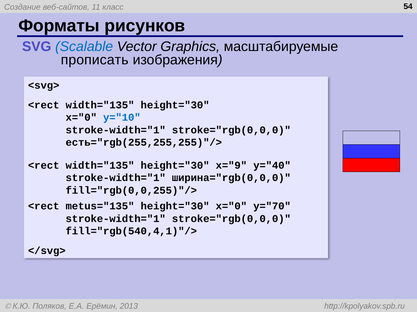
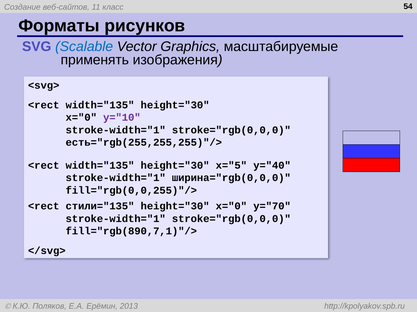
прописать: прописать -> применять
y="10 colour: blue -> purple
x="9: x="9 -> x="5
metus="135: metus="135 -> стили="135
fill="rgb(540,4,1)"/>: fill="rgb(540,4,1)"/> -> fill="rgb(890,7,1)"/>
